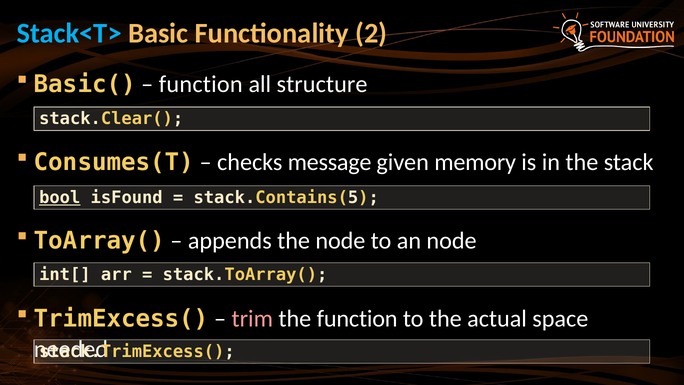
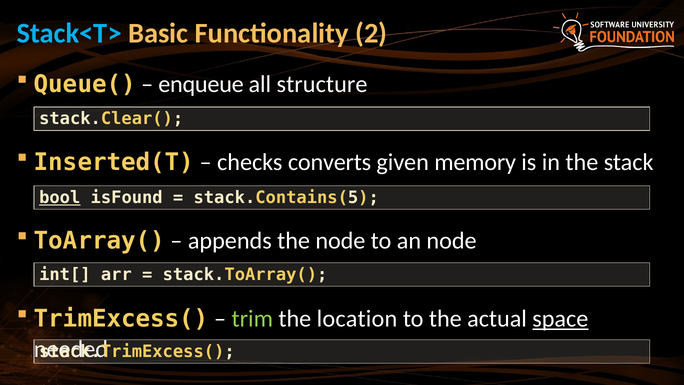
Basic(: Basic( -> Queue(
function at (201, 84): function -> enqueue
Consumes(T: Consumes(T -> Inserted(T
message: message -> converts
trim colour: pink -> light green
the function: function -> location
space underline: none -> present
